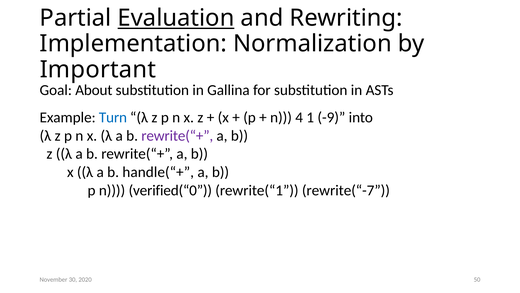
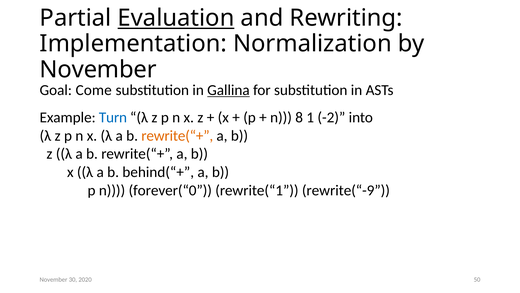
Important at (98, 69): Important -> November
About: About -> Come
Gallina underline: none -> present
4: 4 -> 8
-9: -9 -> -2
rewrite(“+ at (177, 135) colour: purple -> orange
handle(“+: handle(“+ -> behind(“+
verified(“0: verified(“0 -> forever(“0
rewrite(“-7: rewrite(“-7 -> rewrite(“-9
